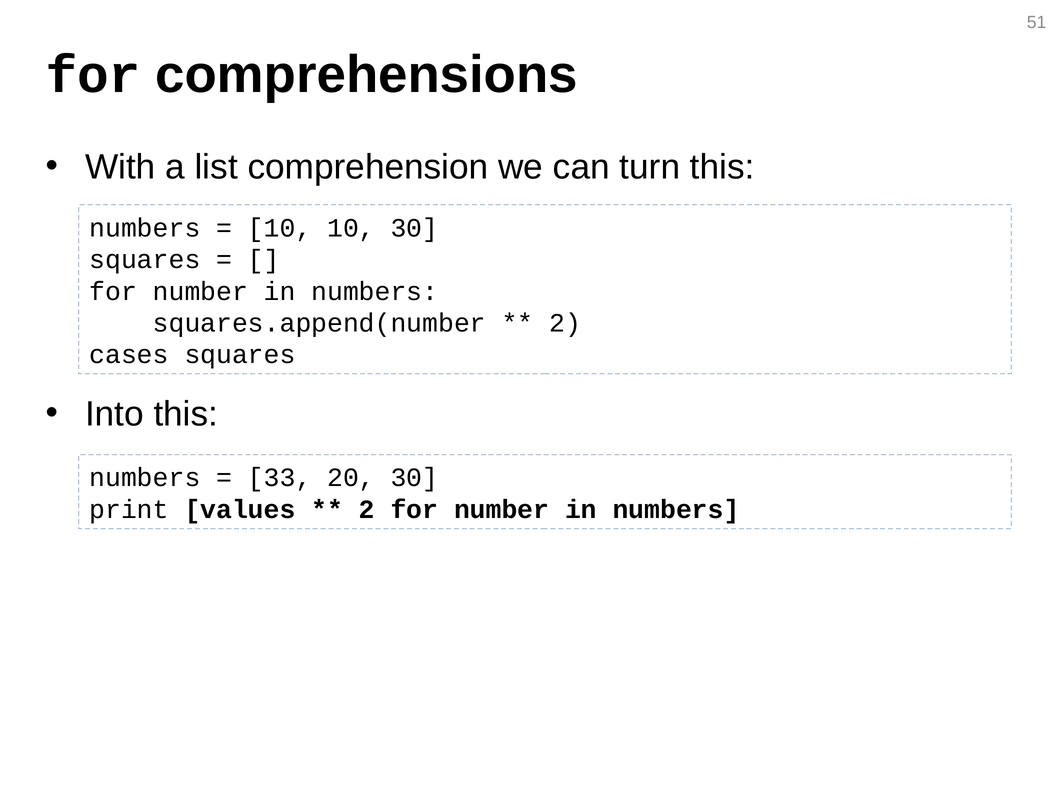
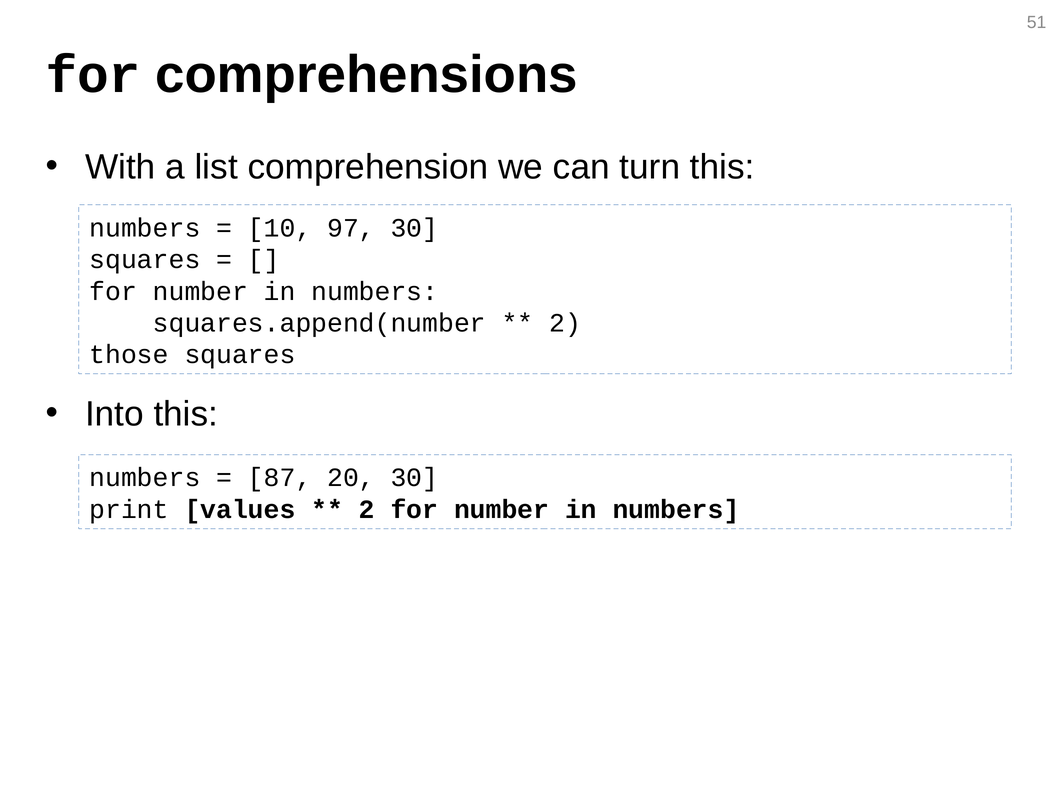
10 10: 10 -> 97
cases: cases -> those
33: 33 -> 87
